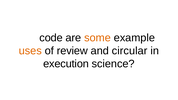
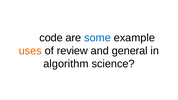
some colour: orange -> blue
circular: circular -> general
execution: execution -> algorithm
